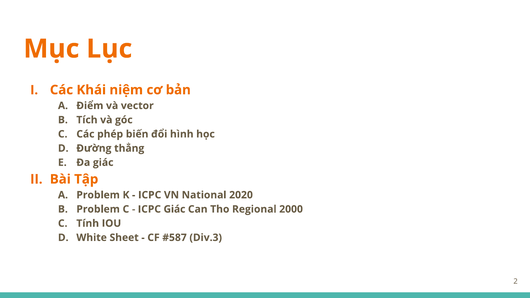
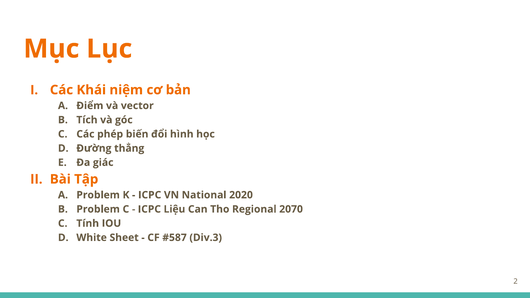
ICPC Giác: Giác -> Liệu
2000: 2000 -> 2070
